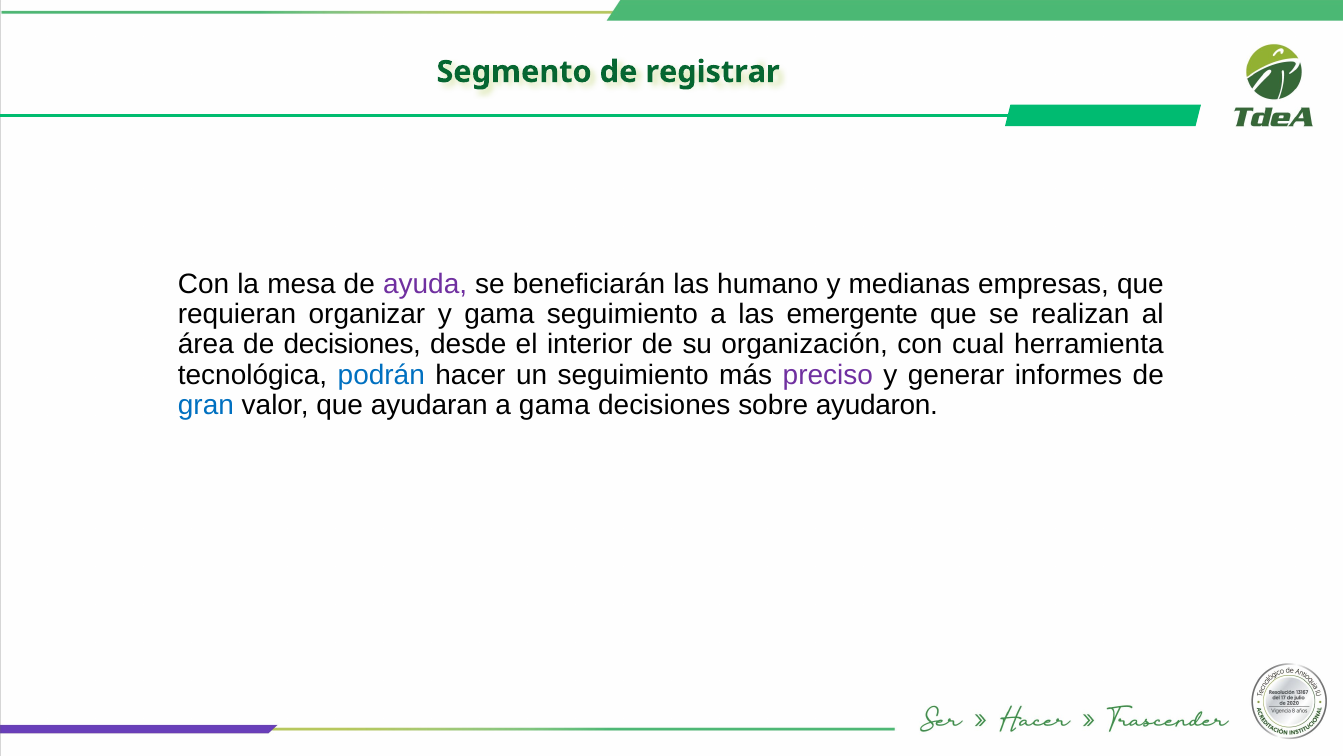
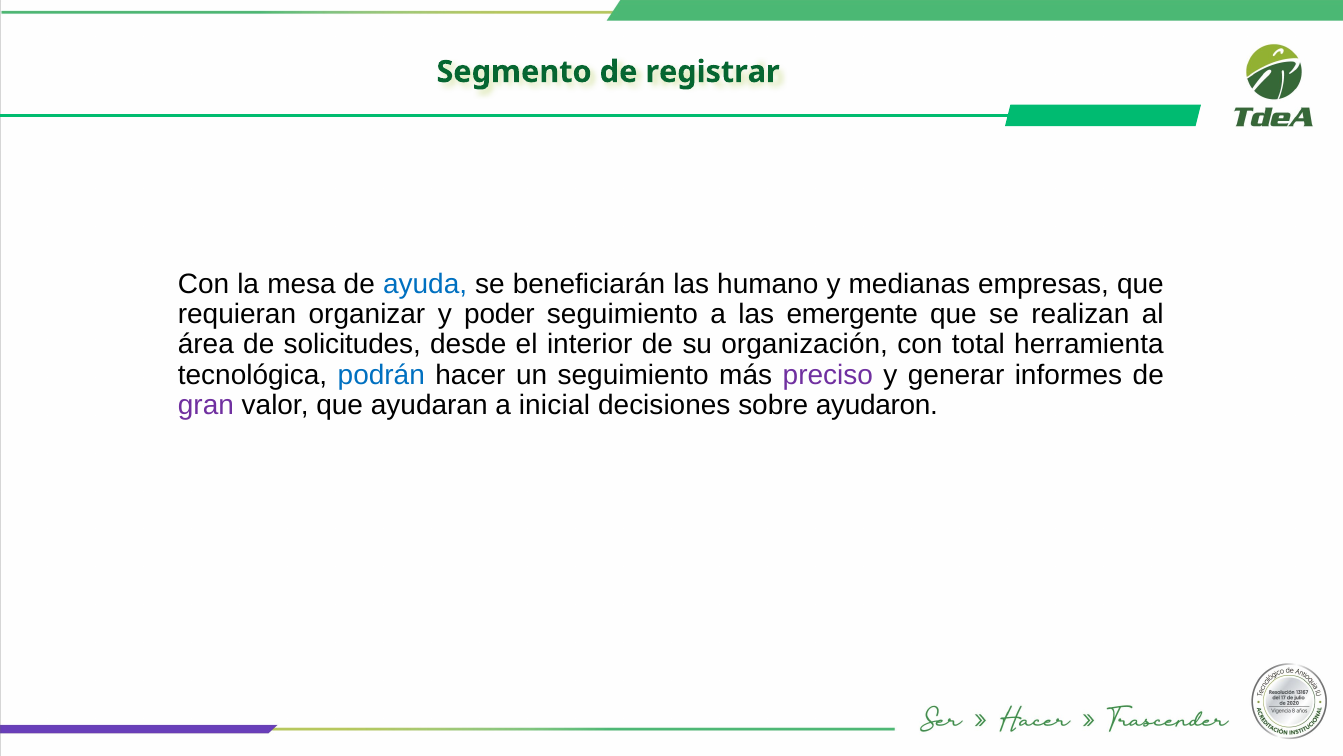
ayuda colour: purple -> blue
y gama: gama -> poder
de decisiones: decisiones -> solicitudes
cual: cual -> total
gran colour: blue -> purple
a gama: gama -> inicial
